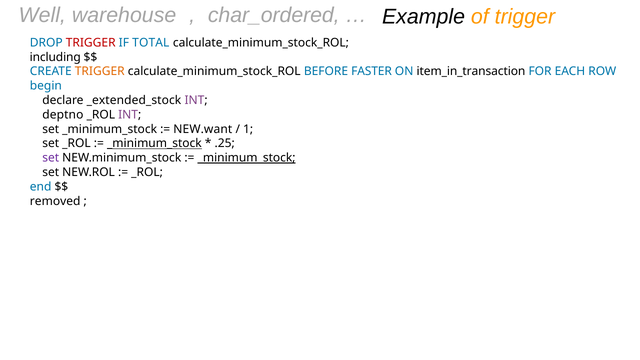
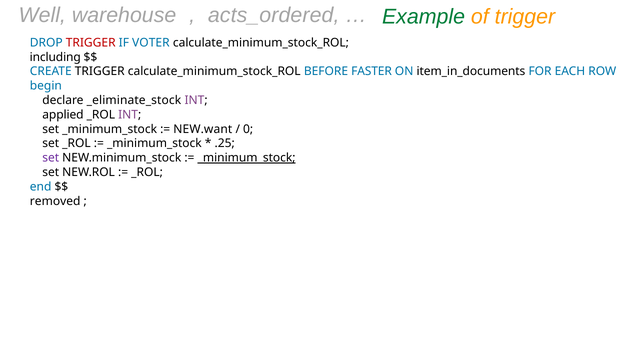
char_ordered: char_ordered -> acts_ordered
Example colour: black -> green
TOTAL: TOTAL -> VOTER
TRIGGER at (100, 72) colour: orange -> black
item_in_transaction: item_in_transaction -> item_in_documents
_extended_stock: _extended_stock -> _eliminate_stock
deptno: deptno -> applied
1: 1 -> 0
_minimum_stock at (154, 144) underline: present -> none
